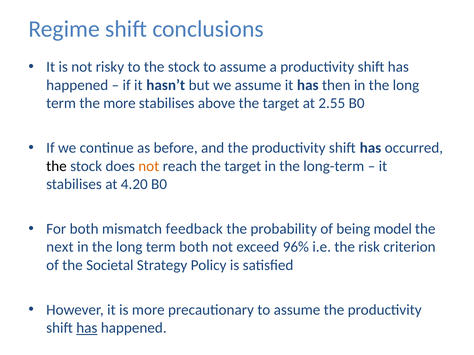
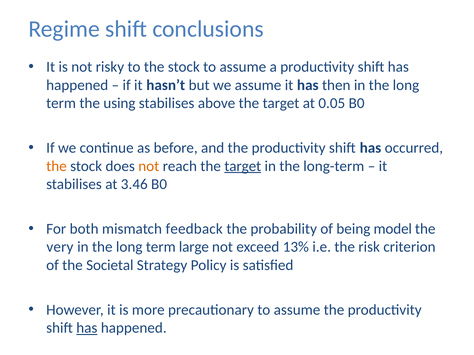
the more: more -> using
2.55: 2.55 -> 0.05
the at (56, 166) colour: black -> orange
target at (243, 166) underline: none -> present
4.20: 4.20 -> 3.46
next: next -> very
term both: both -> large
96%: 96% -> 13%
